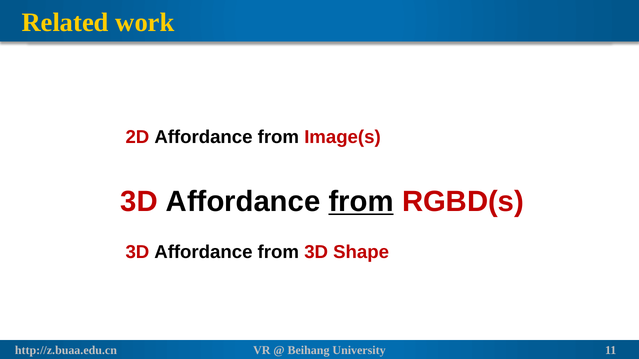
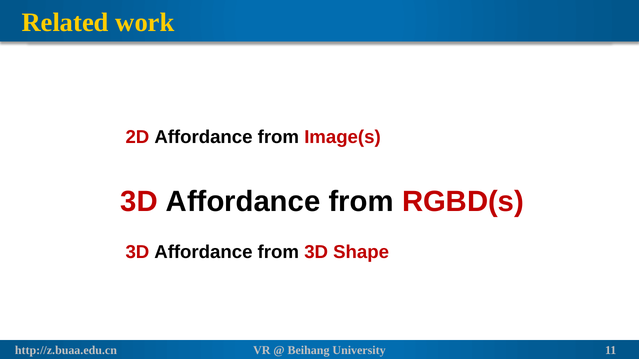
from at (361, 202) underline: present -> none
